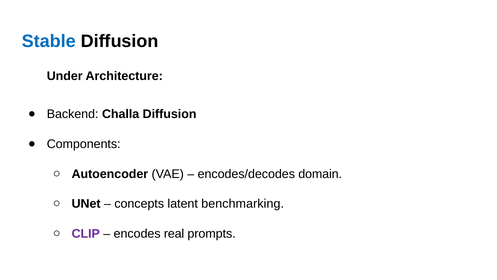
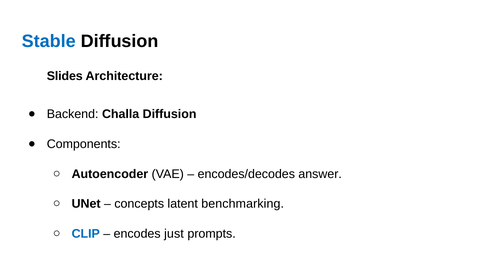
Under: Under -> Slides
domain: domain -> answer
CLIP colour: purple -> blue
real: real -> just
